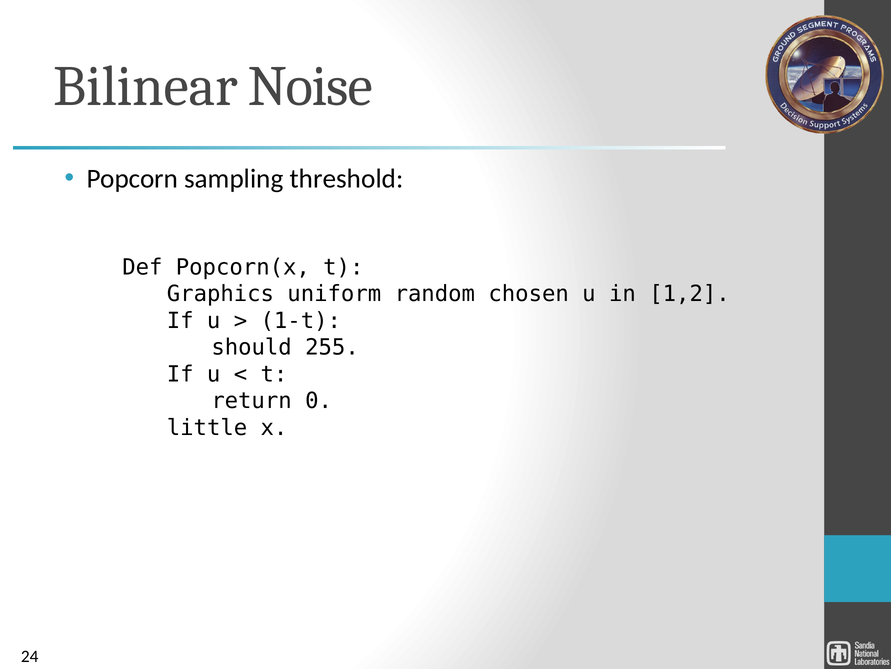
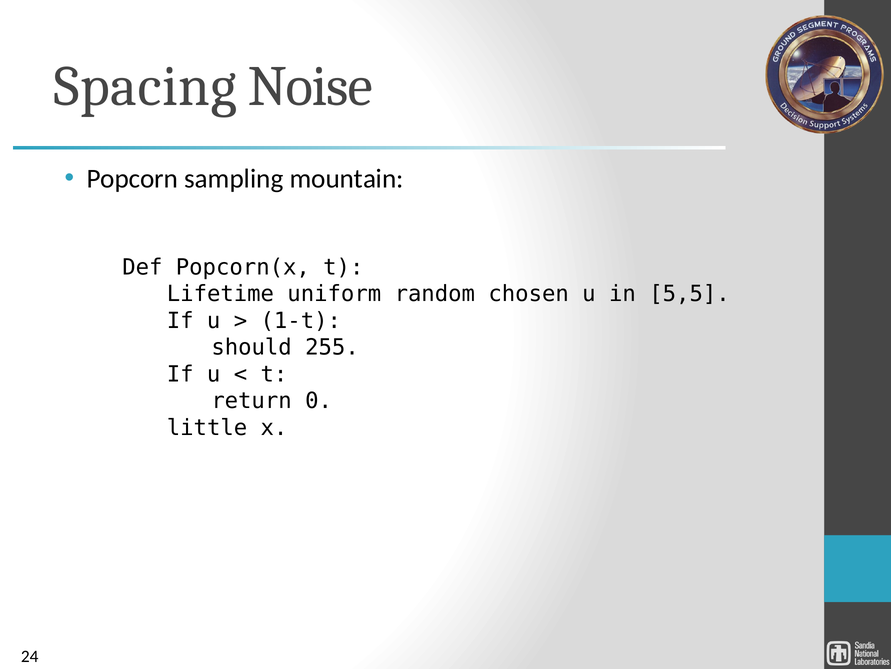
Bilinear: Bilinear -> Spacing
threshold: threshold -> mountain
Graphics: Graphics -> Lifetime
1,2: 1,2 -> 5,5
